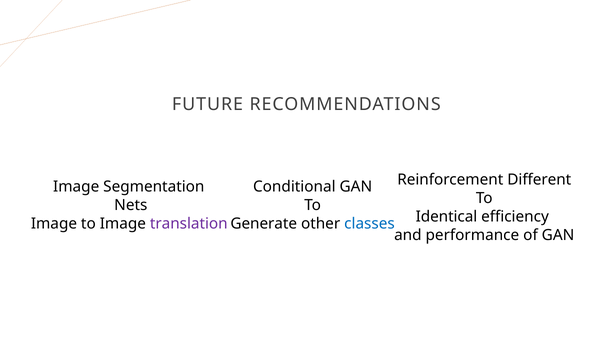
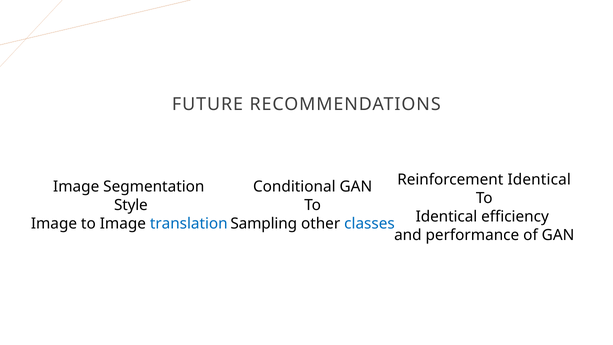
Reinforcement Different: Different -> Identical
Nets: Nets -> Style
translation colour: purple -> blue
Generate: Generate -> Sampling
